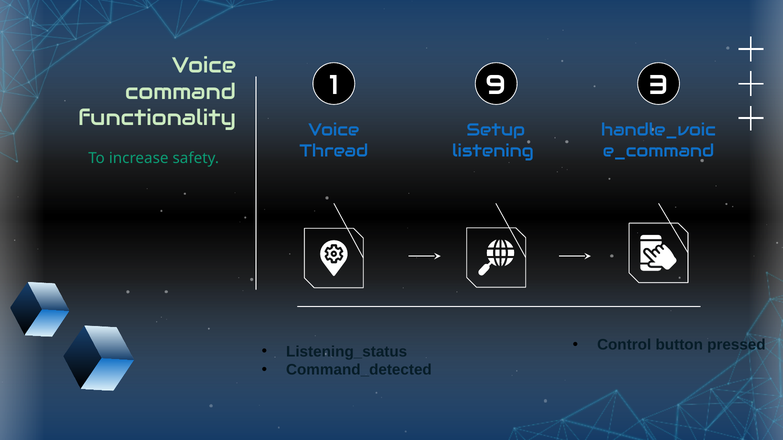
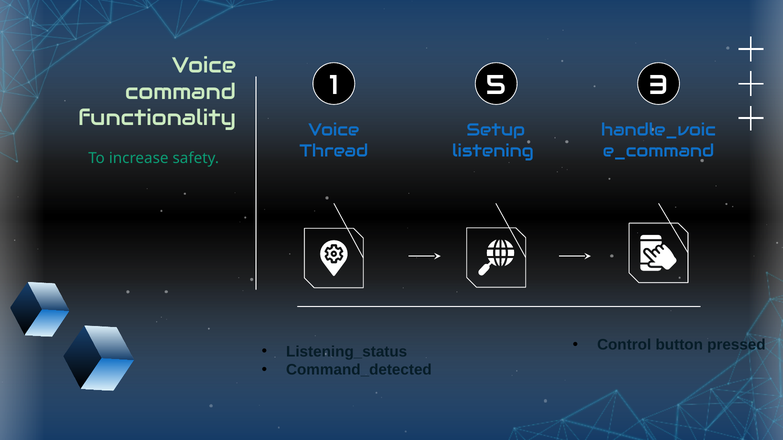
9: 9 -> 5
